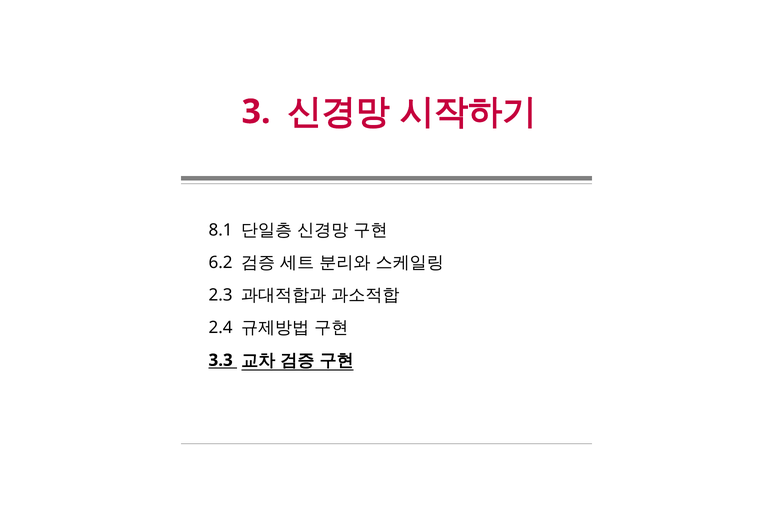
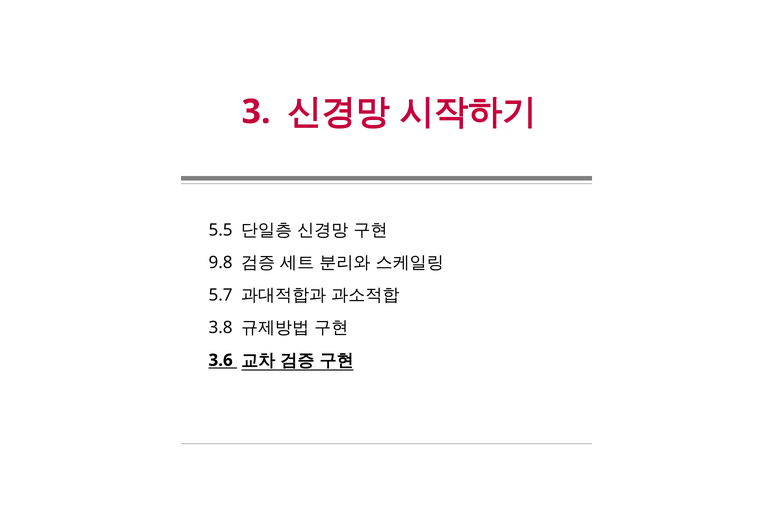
8.1: 8.1 -> 5.5
6.2: 6.2 -> 9.8
2.3: 2.3 -> 5.7
2.4: 2.4 -> 3.8
3.3: 3.3 -> 3.6
